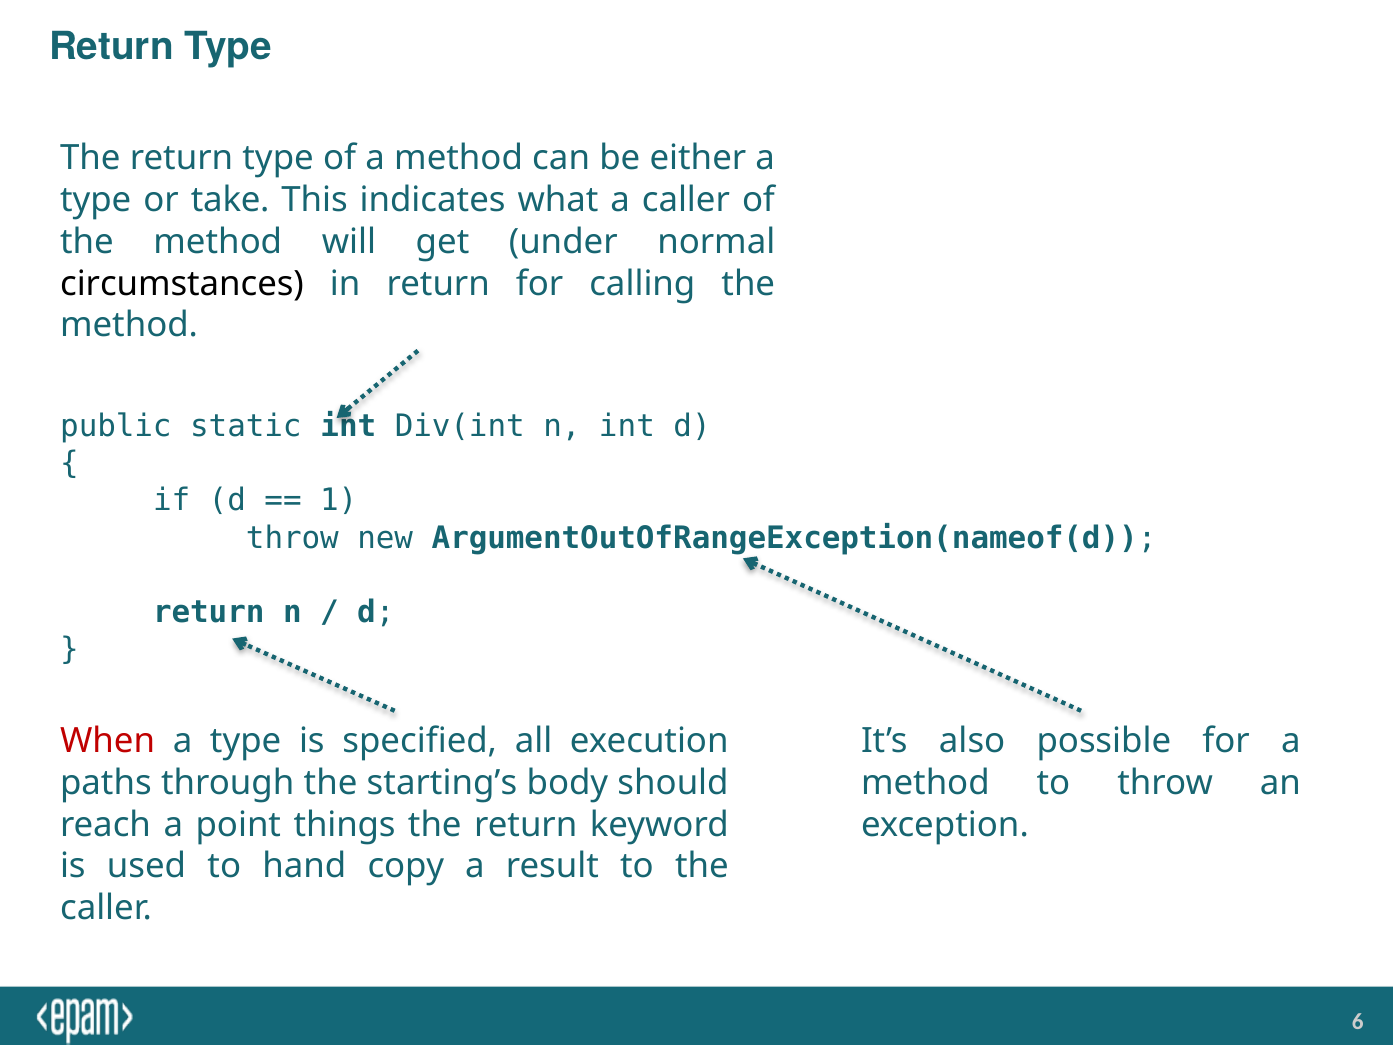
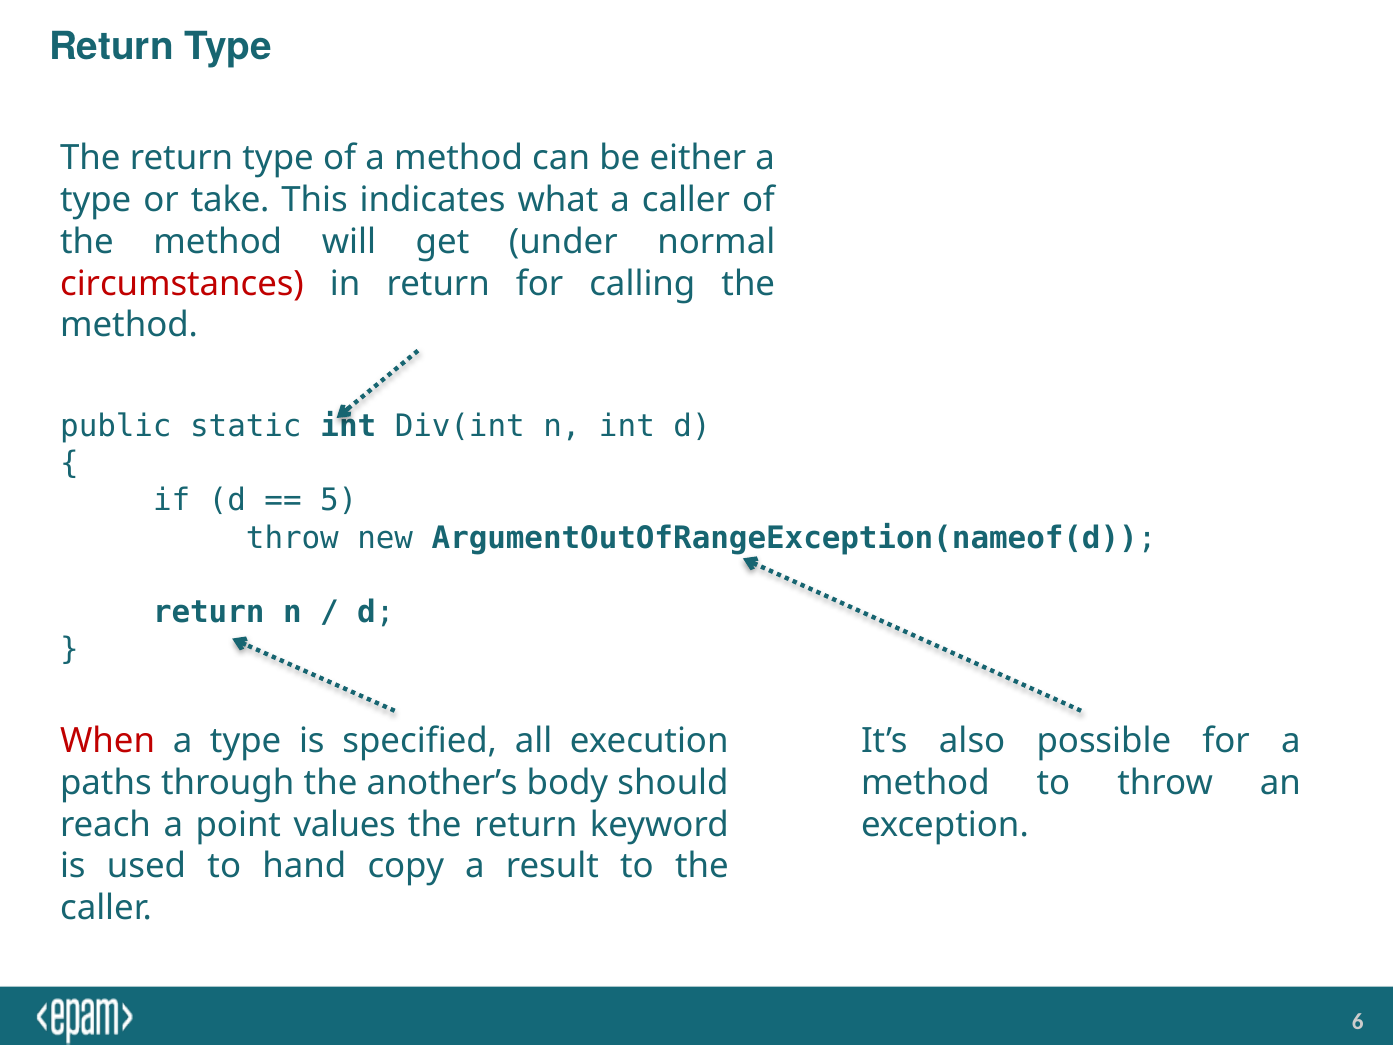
circumstances colour: black -> red
1: 1 -> 5
starting’s: starting’s -> another’s
things: things -> values
